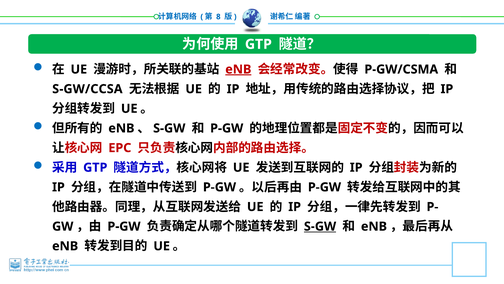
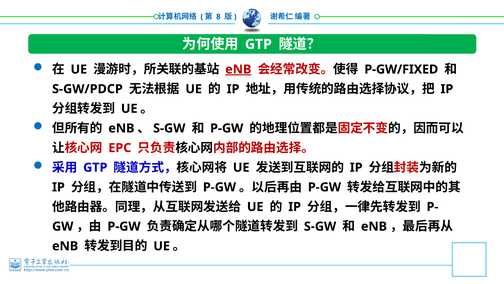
P-GW/CSMA: P-GW/CSMA -> P-GW/FIXED
S-GW/CCSA: S-GW/CCSA -> S-GW/PDCP
S-GW at (320, 226) underline: present -> none
